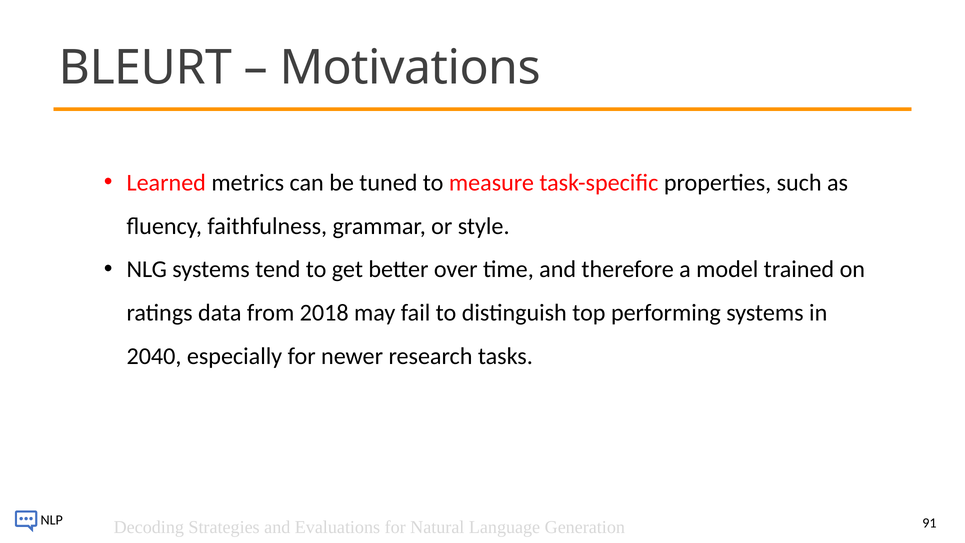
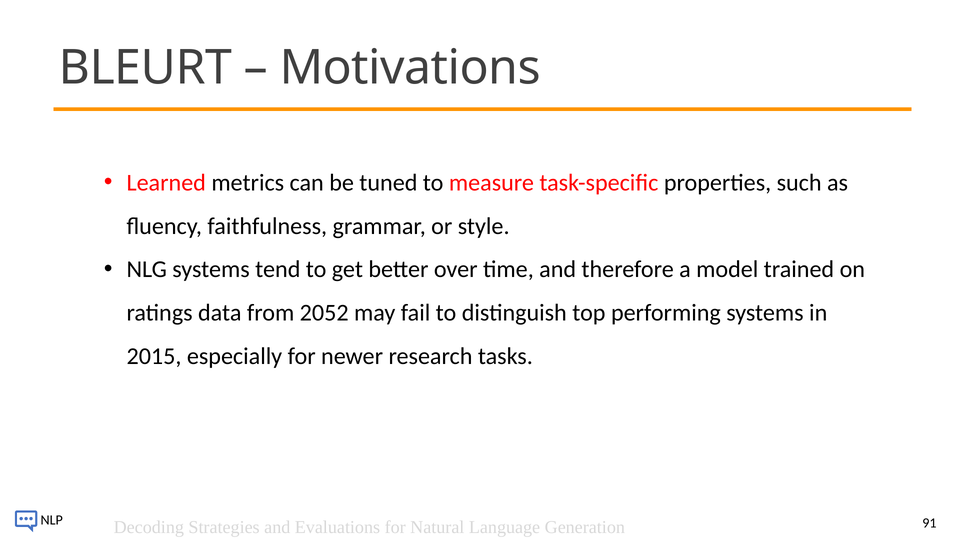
2018: 2018 -> 2052
2040: 2040 -> 2015
